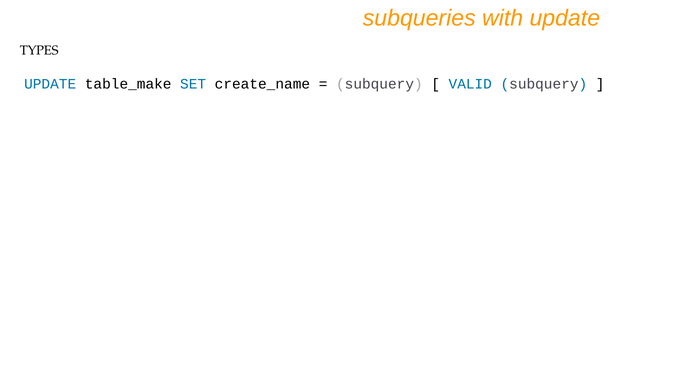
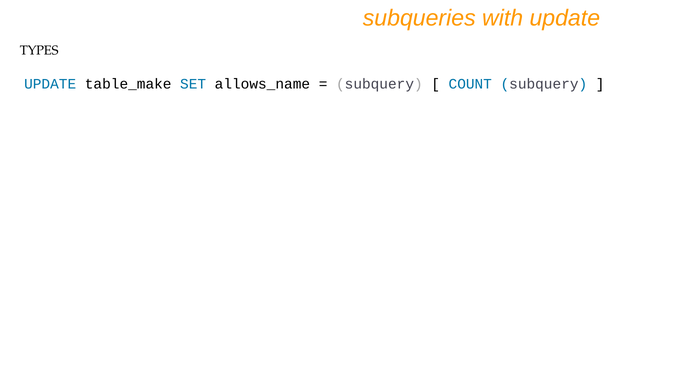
create_name: create_name -> allows_name
VALID: VALID -> COUNT
